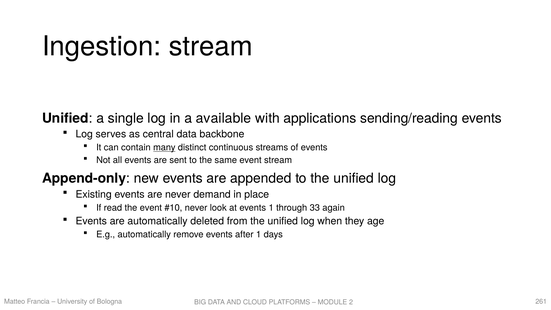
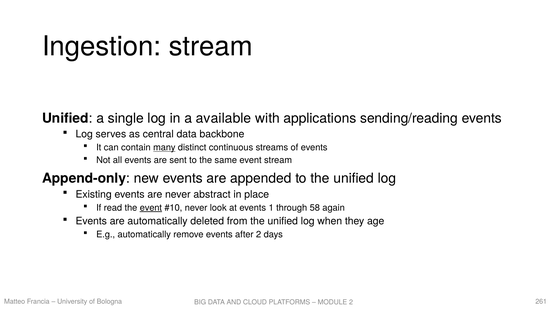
demand: demand -> abstract
event at (151, 208) underline: none -> present
33: 33 -> 58
after 1: 1 -> 2
